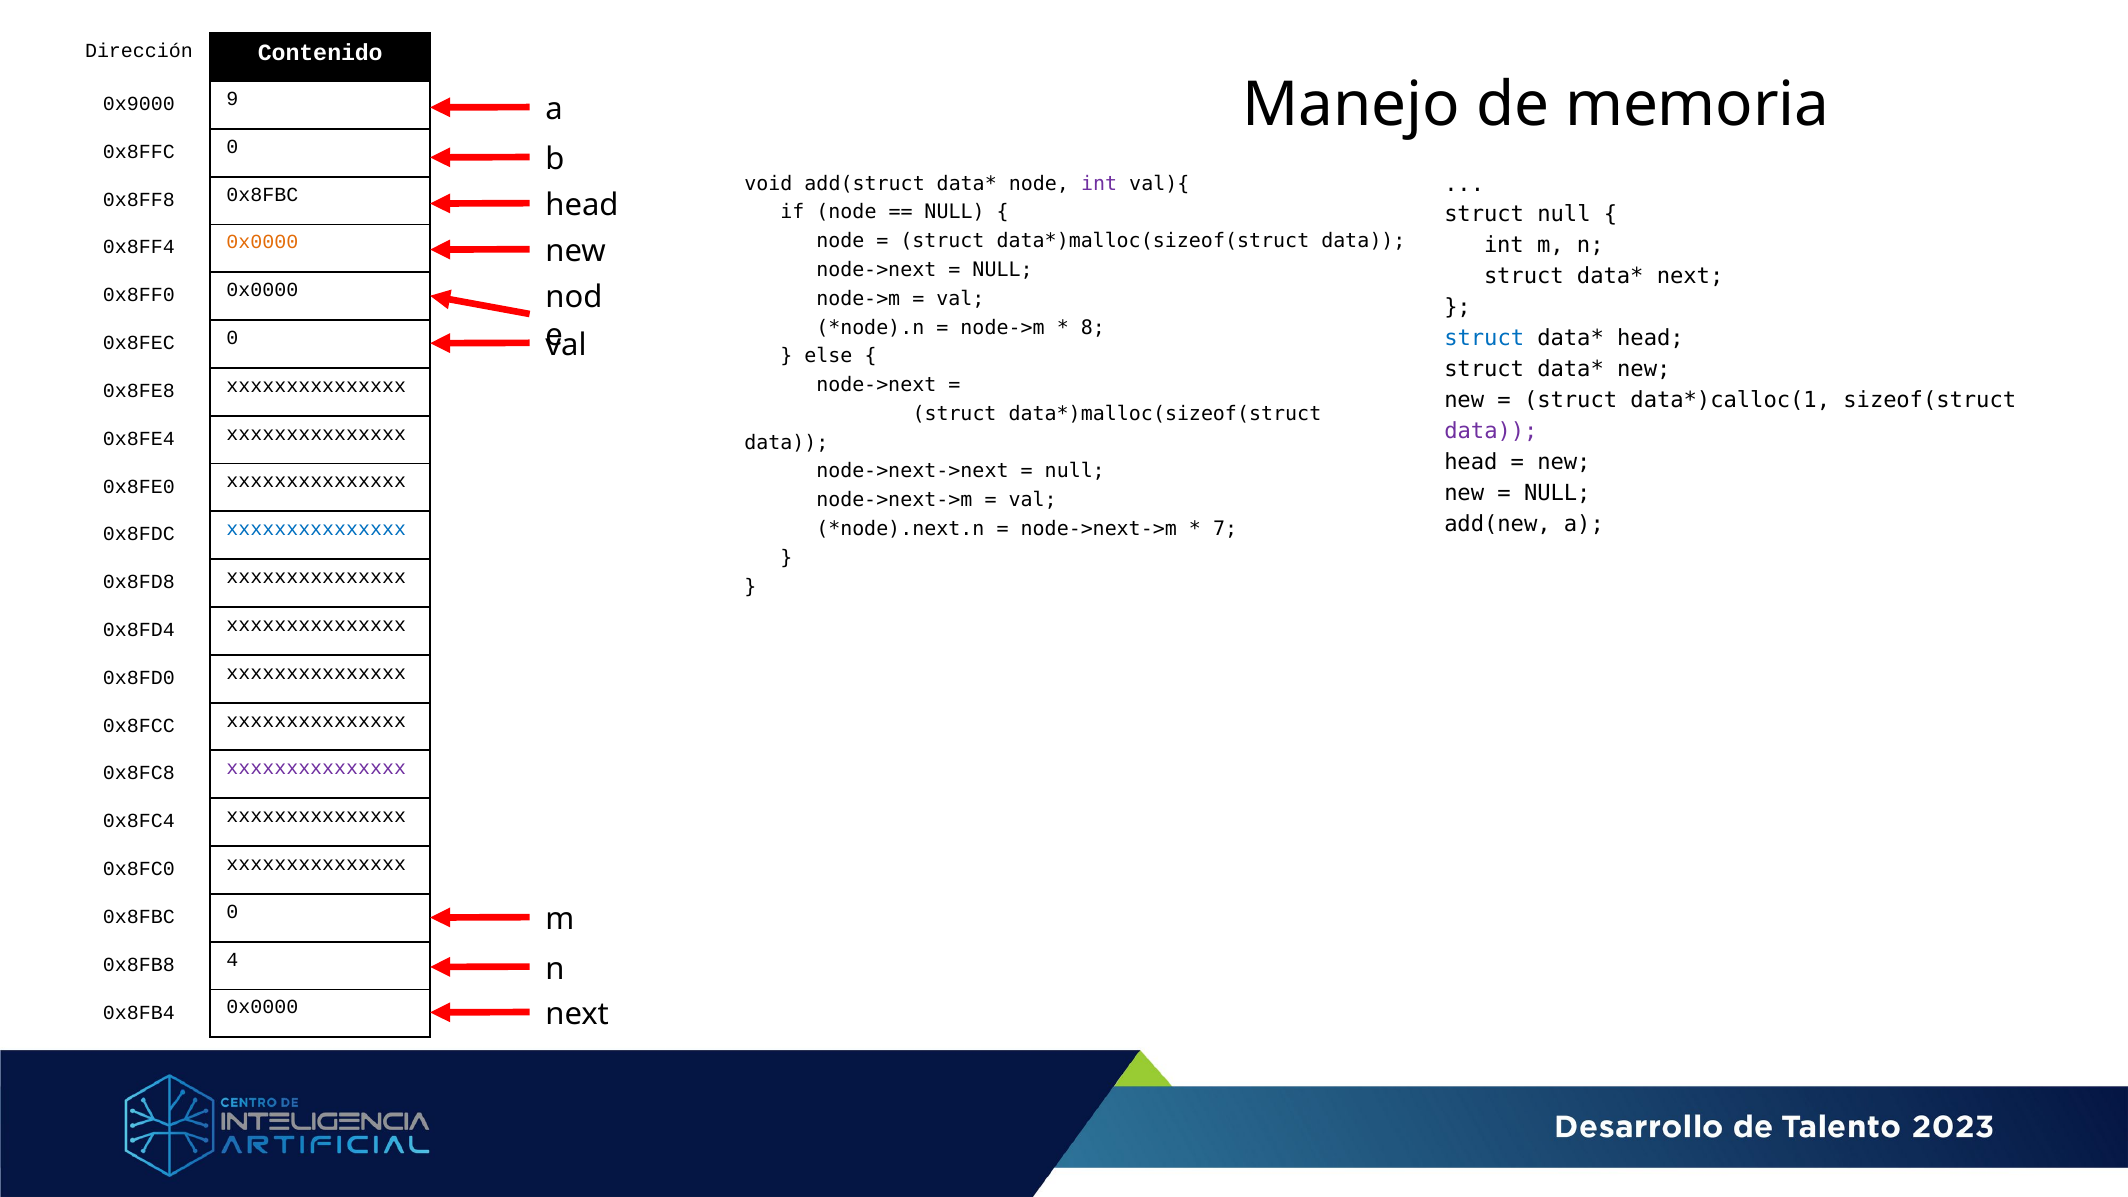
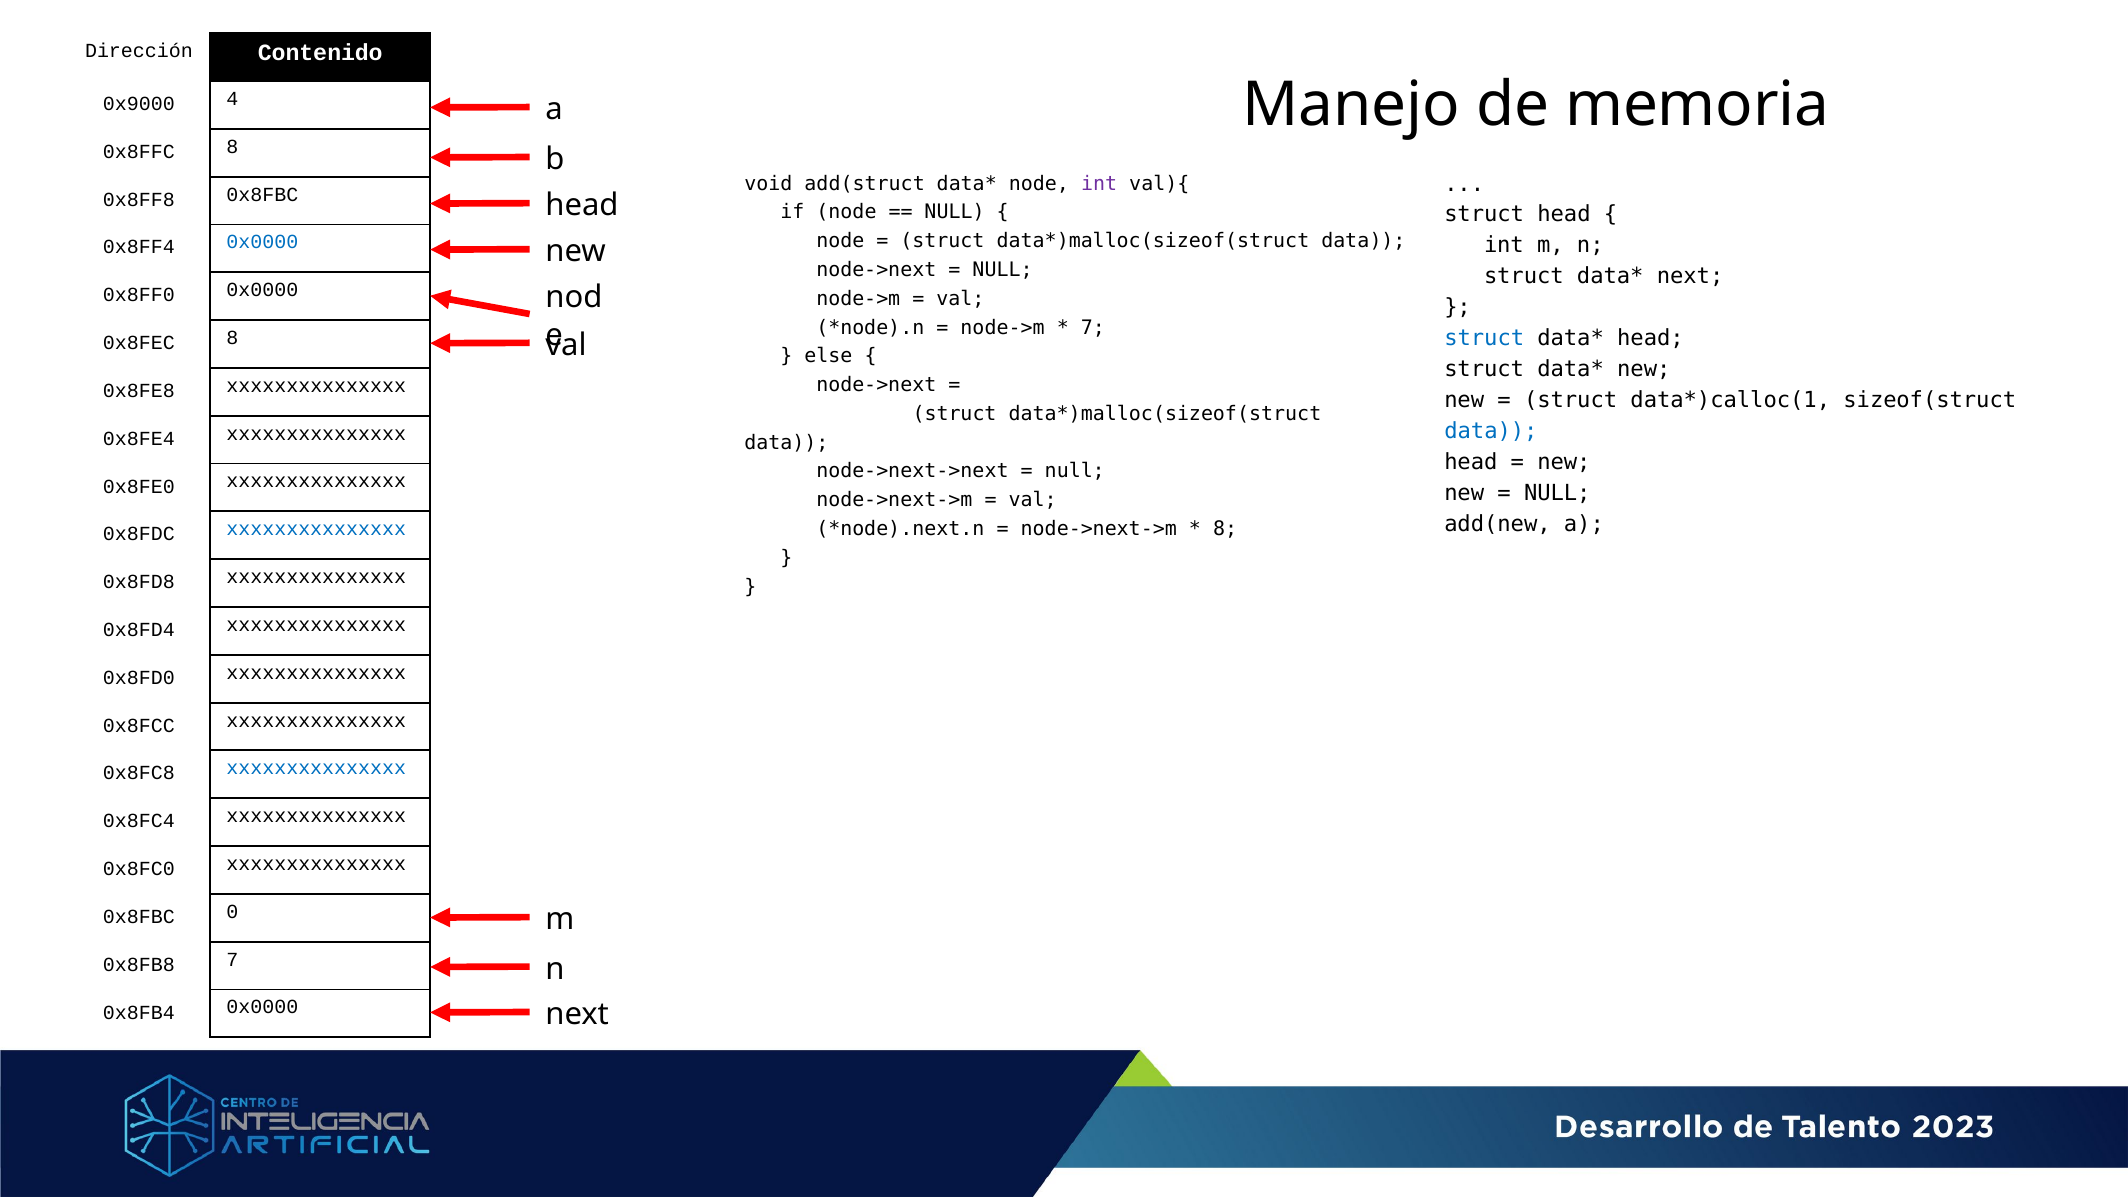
9: 9 -> 4
0x8FFC 0: 0 -> 8
struct null: null -> head
0x0000 at (262, 242) colour: orange -> blue
8 at (1093, 327): 8 -> 7
0x8FEC 0: 0 -> 8
data at (1491, 432) colour: purple -> blue
7 at (1225, 529): 7 -> 8
xxxxxxxxxxxxxxx at (316, 768) colour: purple -> blue
0x8FB8 4: 4 -> 7
